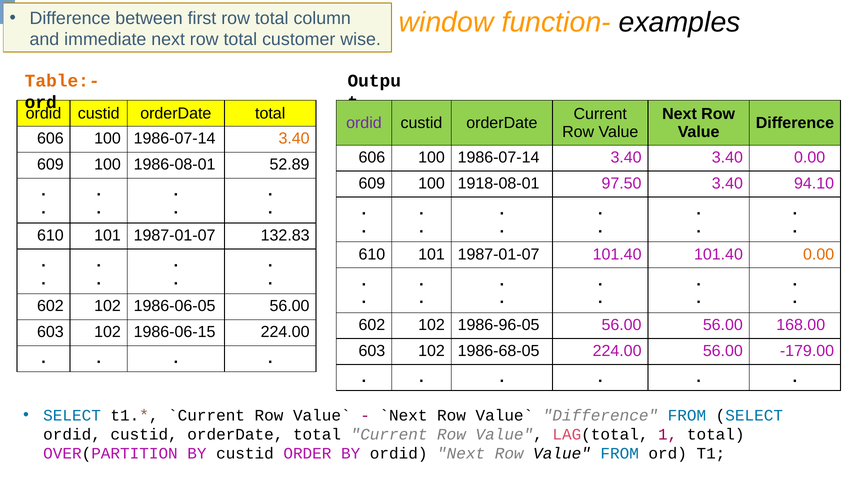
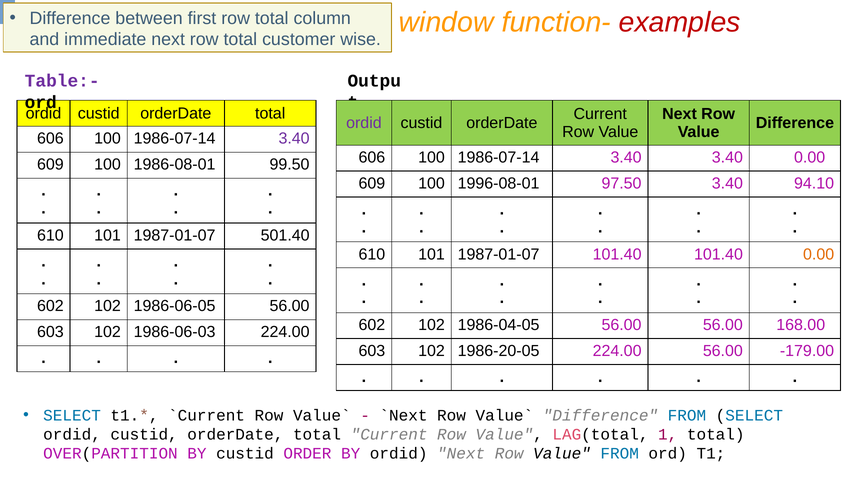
examples colour: black -> red
Table:- colour: orange -> purple
3.40 at (294, 139) colour: orange -> purple
52.89: 52.89 -> 99.50
1918-08-01: 1918-08-01 -> 1996-08-01
132.83: 132.83 -> 501.40
1986-96-05: 1986-96-05 -> 1986-04-05
1986-06-15: 1986-06-15 -> 1986-06-03
1986-68-05: 1986-68-05 -> 1986-20-05
